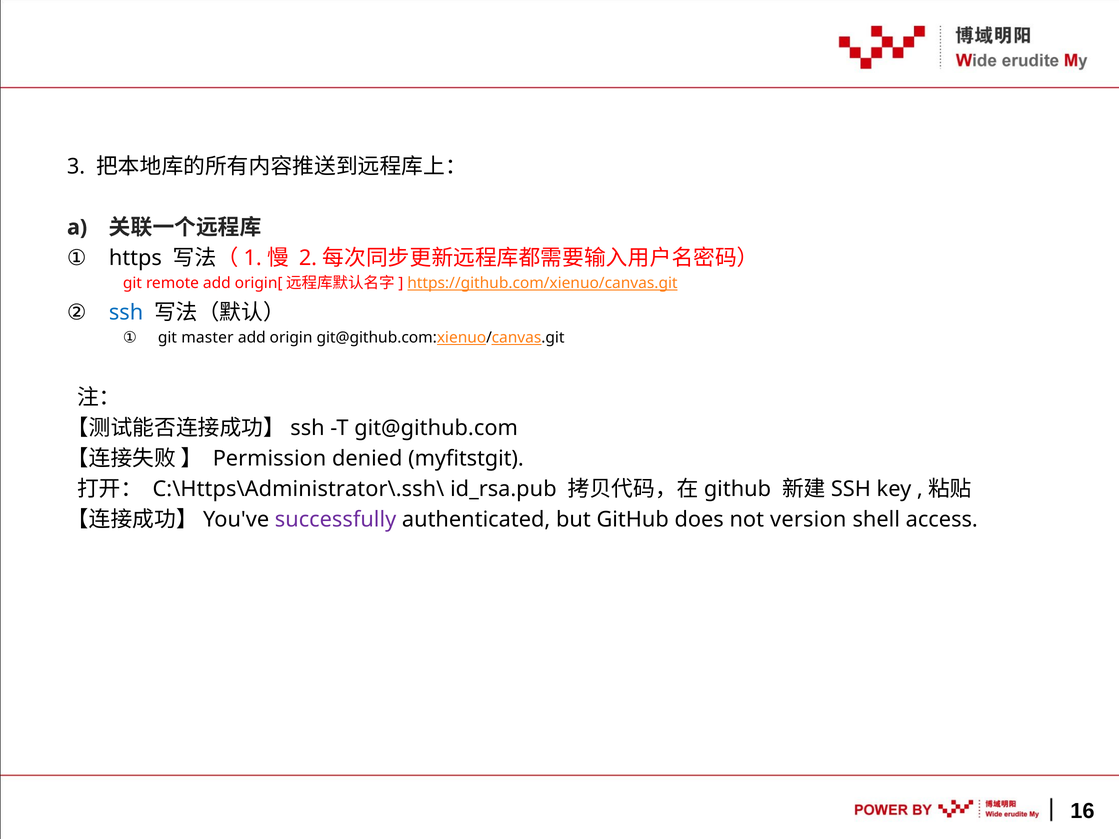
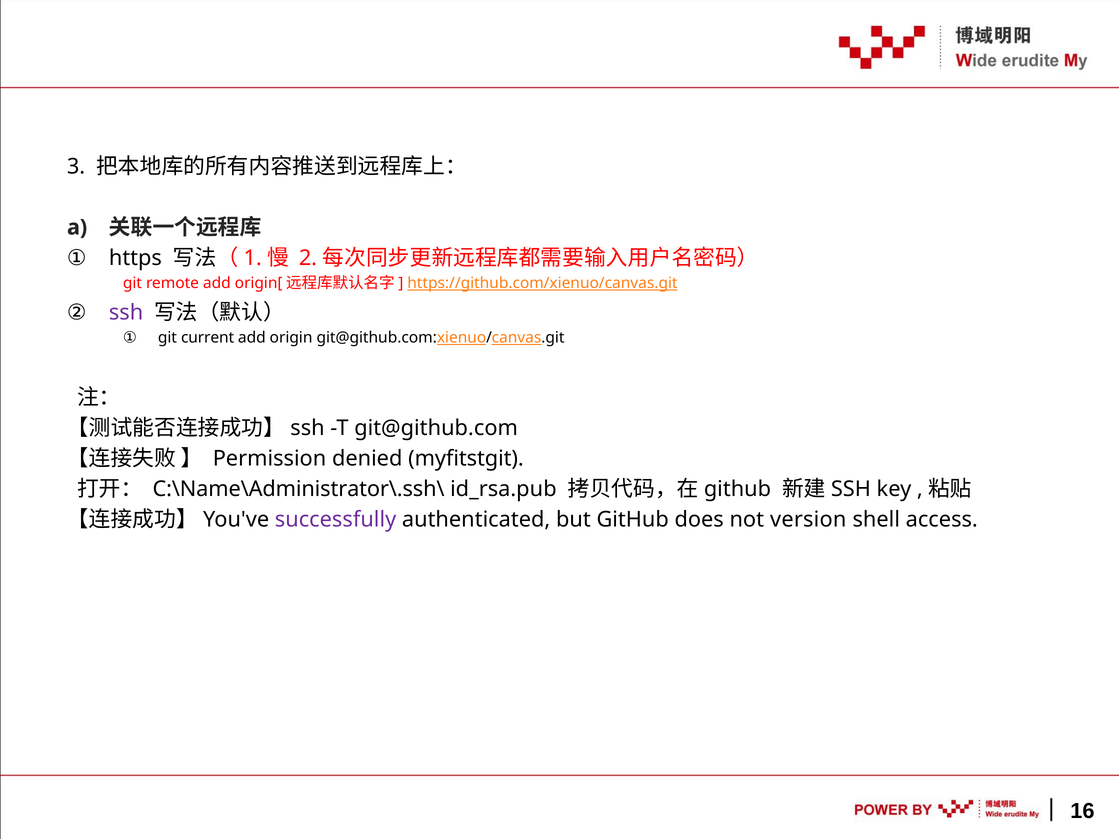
ssh colour: blue -> purple
master: master -> current
C:\Https\Administrator\.ssh\: C:\Https\Administrator\.ssh\ -> C:\Name\Administrator\.ssh\
